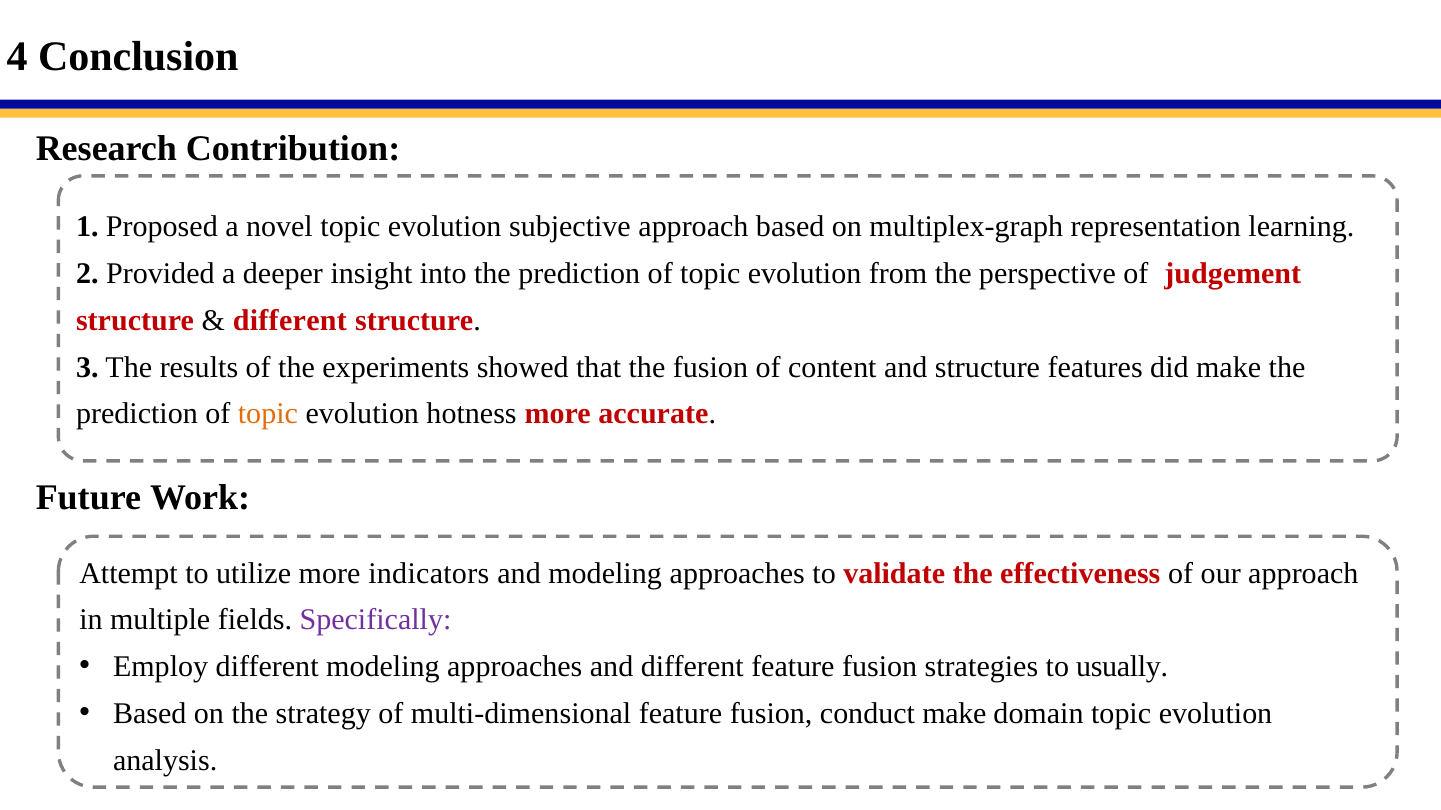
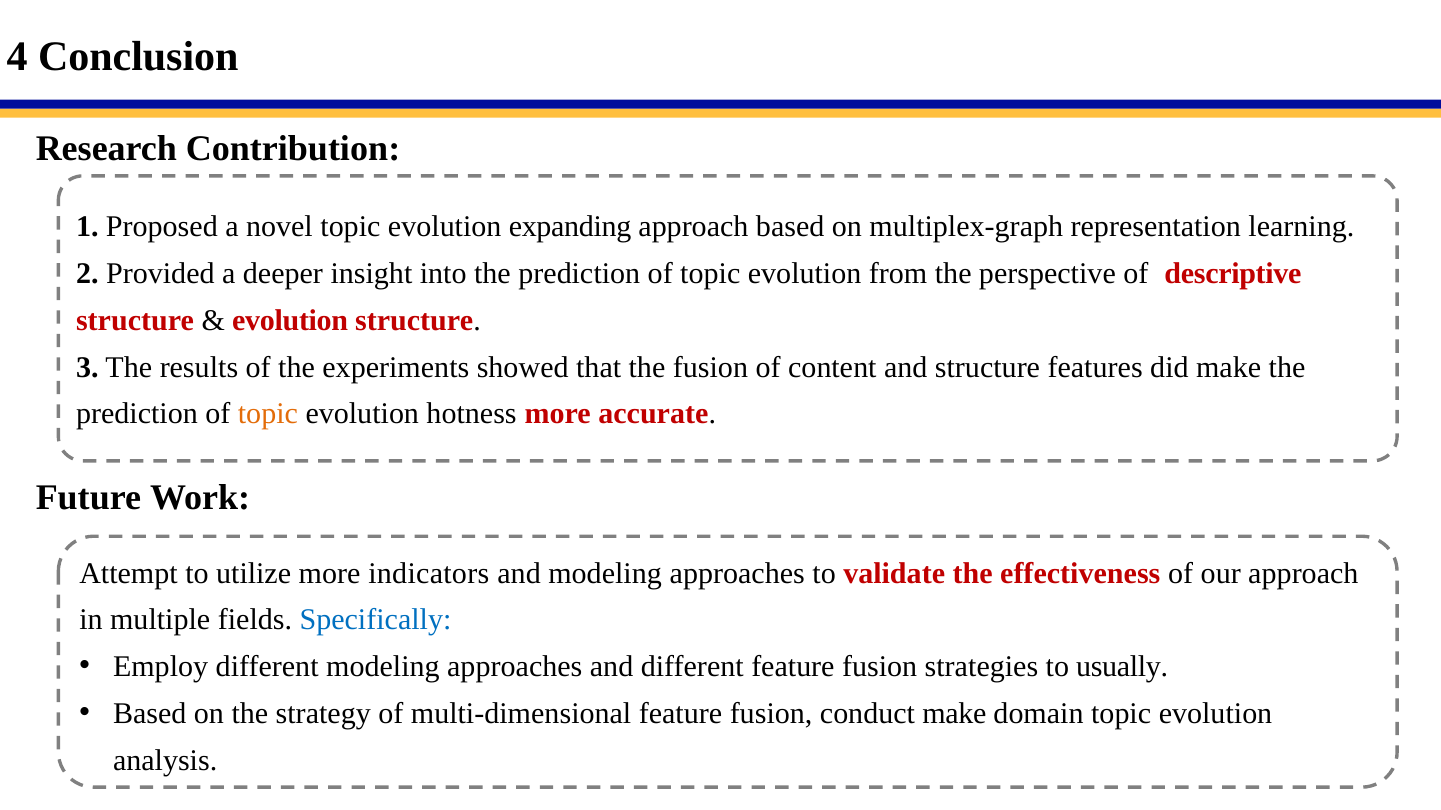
subjective: subjective -> expanding
judgement: judgement -> descriptive
different at (290, 321): different -> evolution
Specifically colour: purple -> blue
